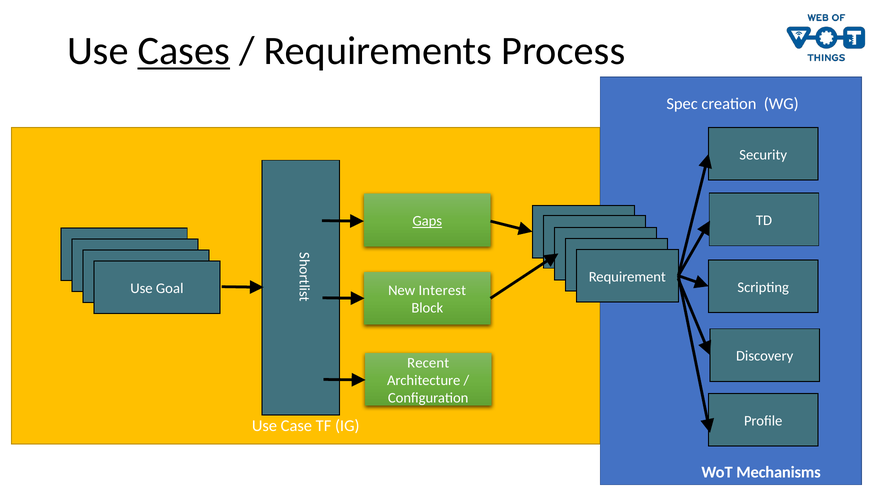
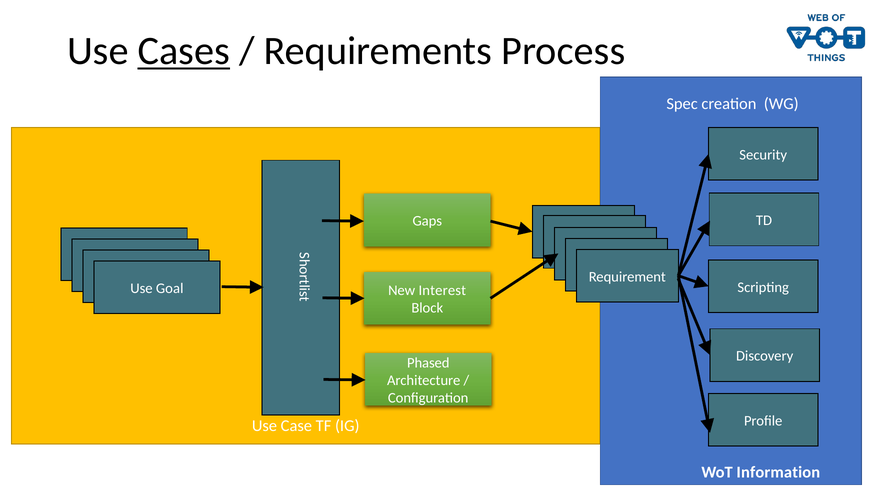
Gaps underline: present -> none
Recent: Recent -> Phased
Mechanisms: Mechanisms -> Information
